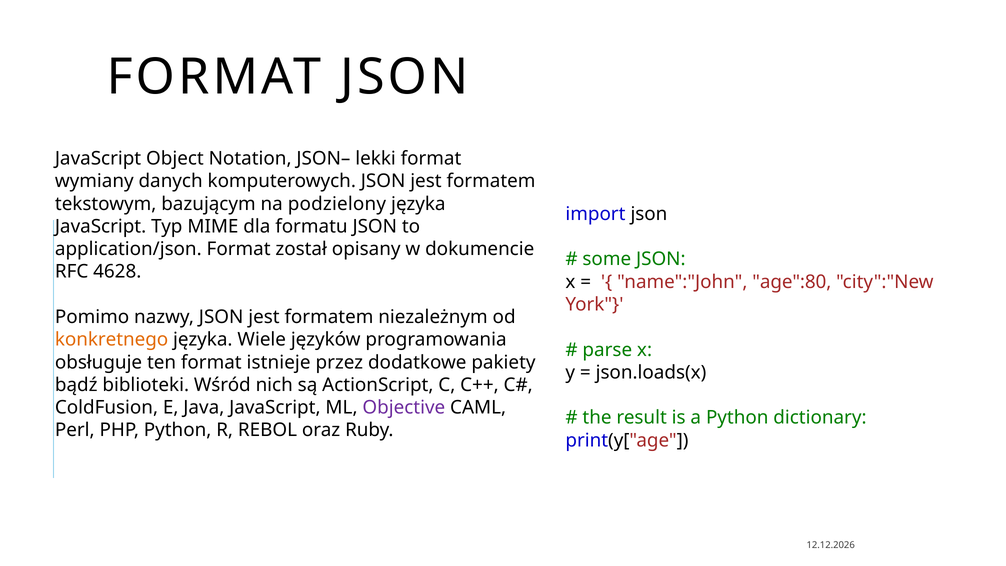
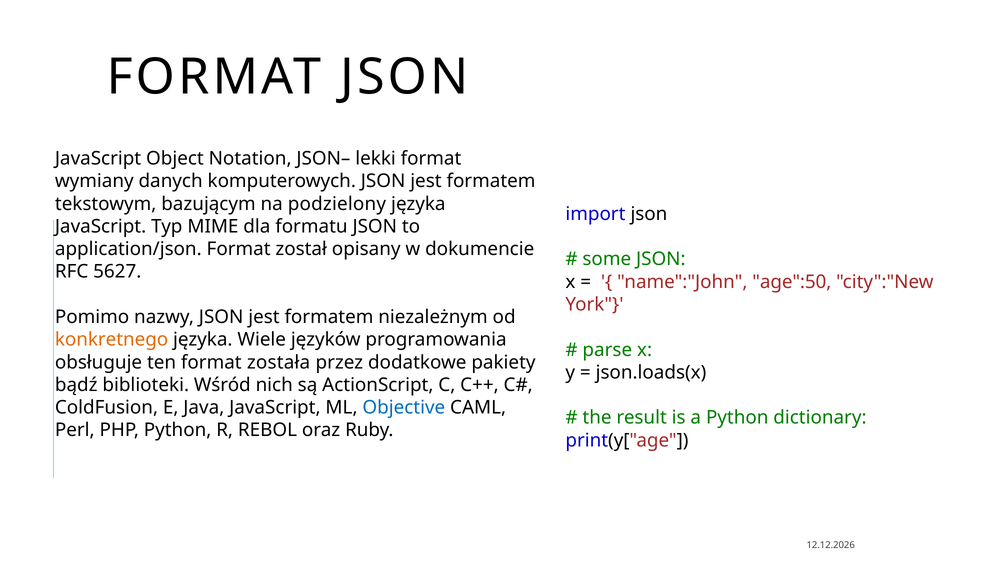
4628: 4628 -> 5627
age":80: age":80 -> age":50
istnieje: istnieje -> została
Objective colour: purple -> blue
